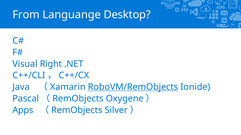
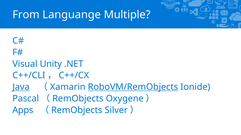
Desktop: Desktop -> Multiple
Right: Right -> Unity
Java underline: none -> present
